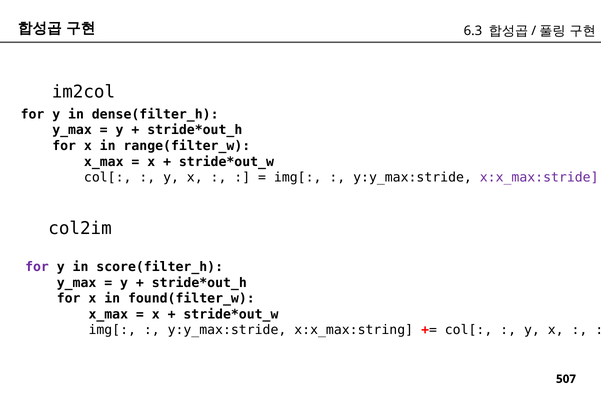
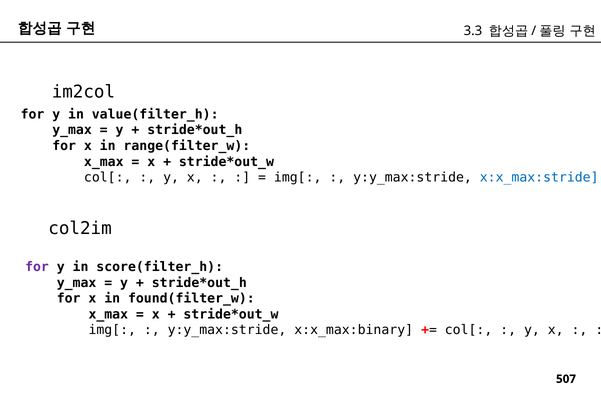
6.3: 6.3 -> 3.3
dense(filter_h: dense(filter_h -> value(filter_h
x:x_max:stride colour: purple -> blue
x:x_max:string: x:x_max:string -> x:x_max:binary
